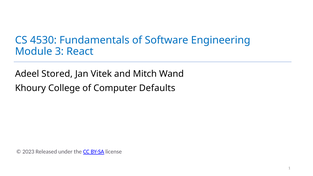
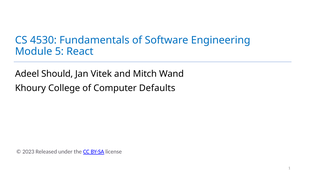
3: 3 -> 5
Stored: Stored -> Should
